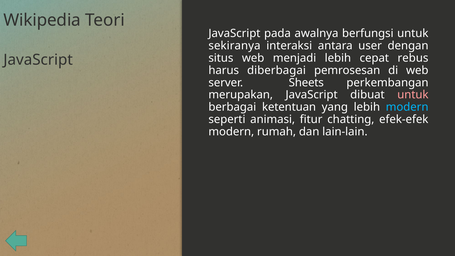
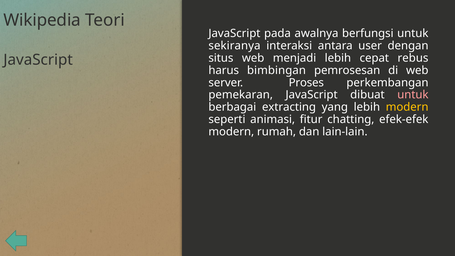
diberbagai: diberbagai -> bimbingan
Sheets: Sheets -> Proses
merupakan: merupakan -> pemekaran
ketentuan: ketentuan -> extracting
modern at (407, 107) colour: light blue -> yellow
